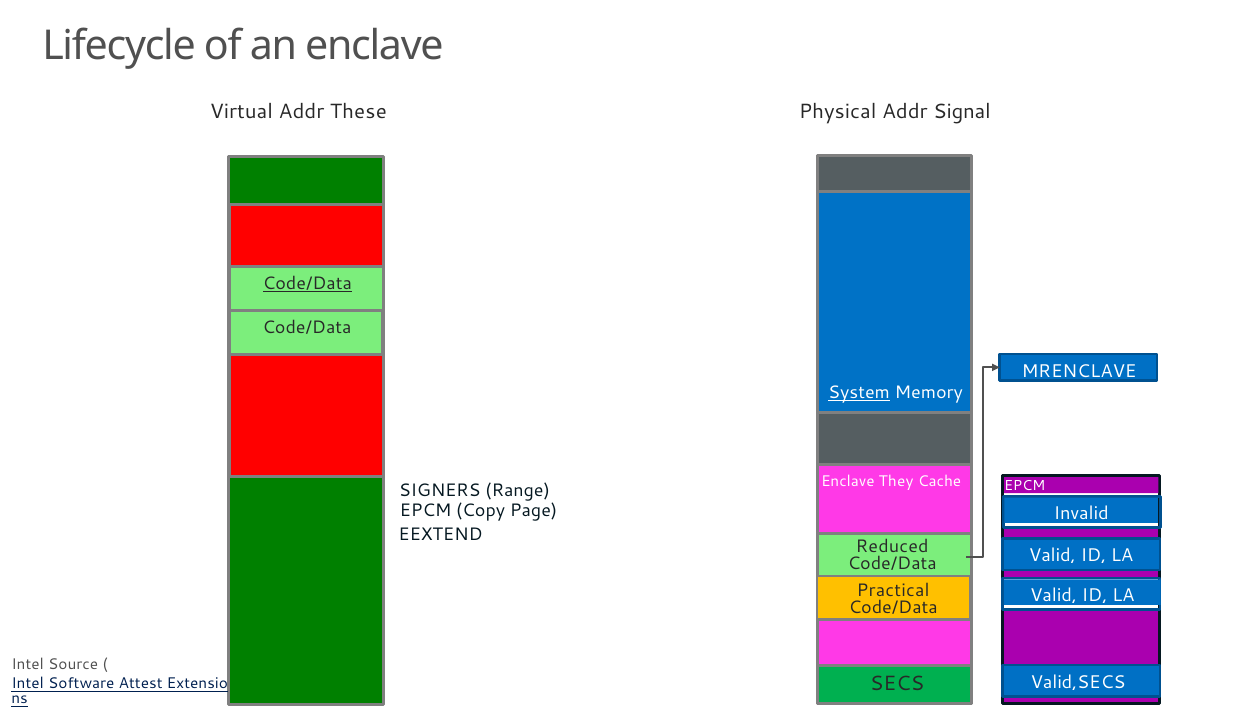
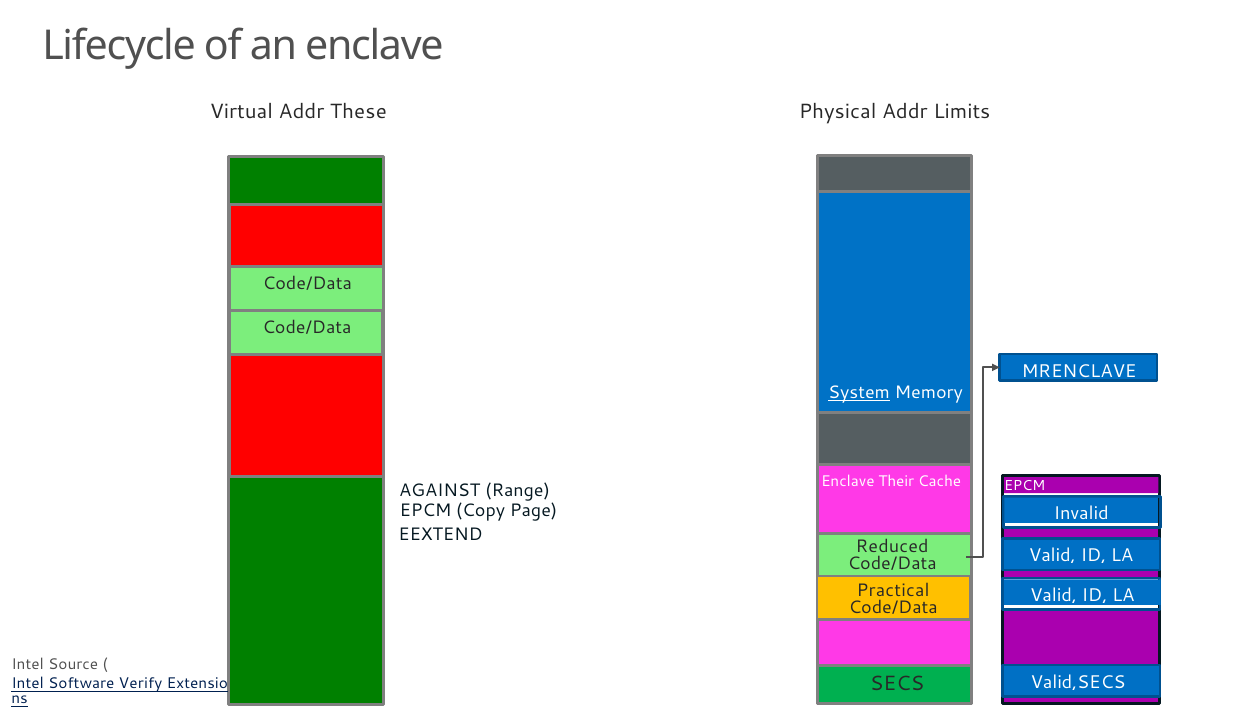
Signal: Signal -> Limits
Code/Data at (307, 284) underline: present -> none
SIGNERS: SIGNERS -> AGAINST
They: They -> Their
Attest: Attest -> Verify
